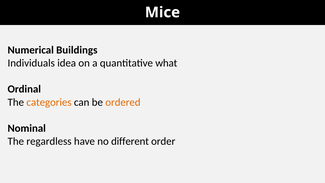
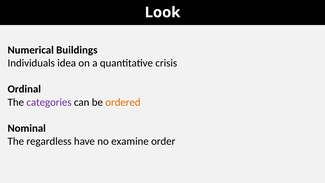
Mice: Mice -> Look
what: what -> crisis
categories colour: orange -> purple
different: different -> examine
